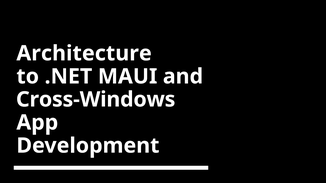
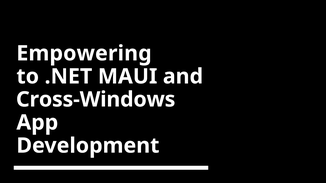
Architecture: Architecture -> Empowering
